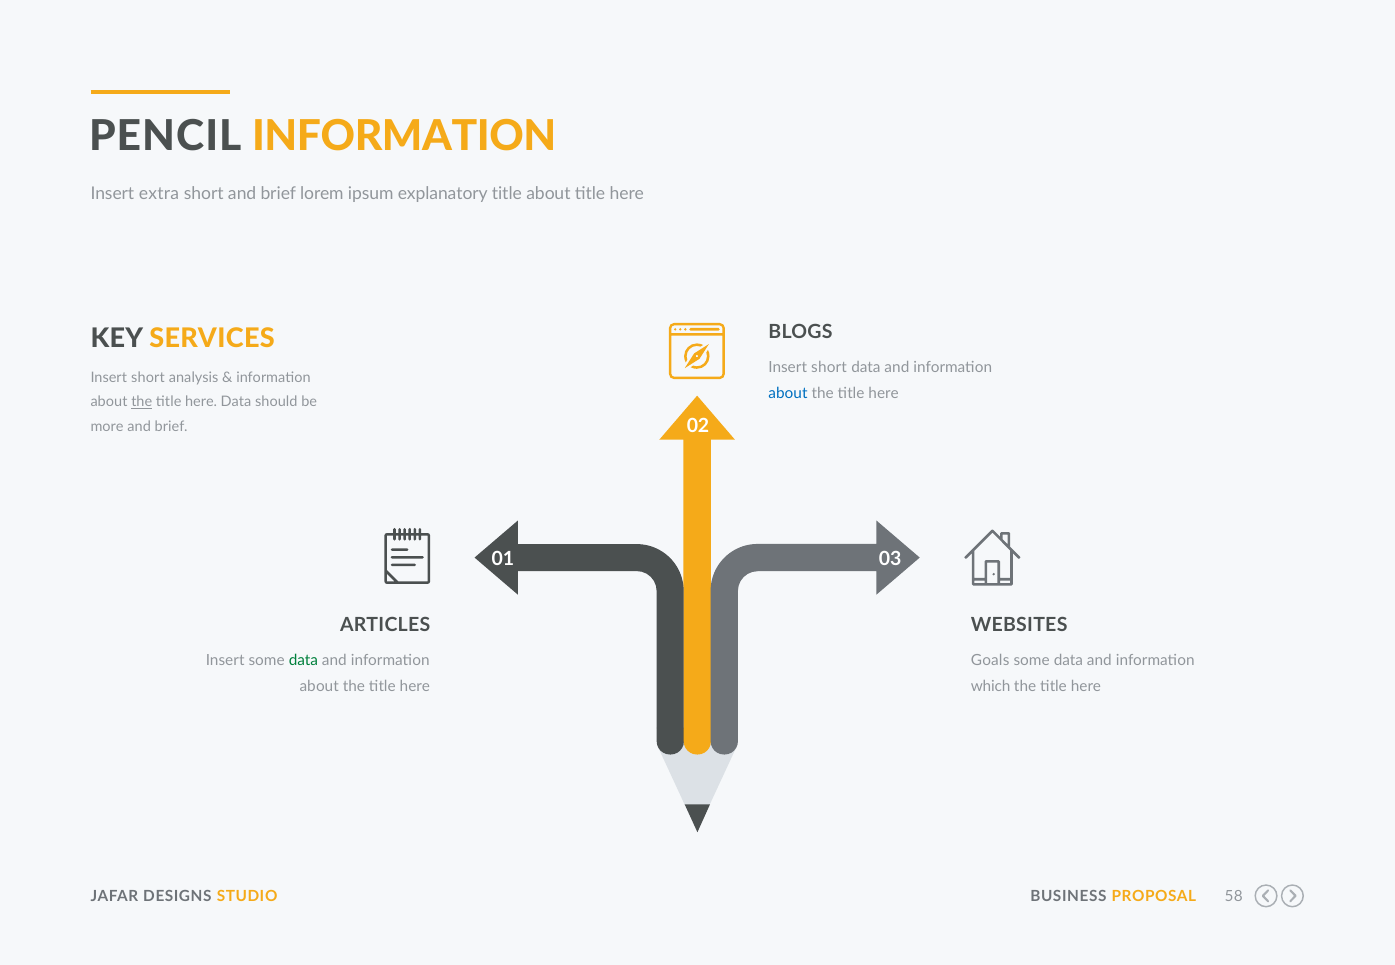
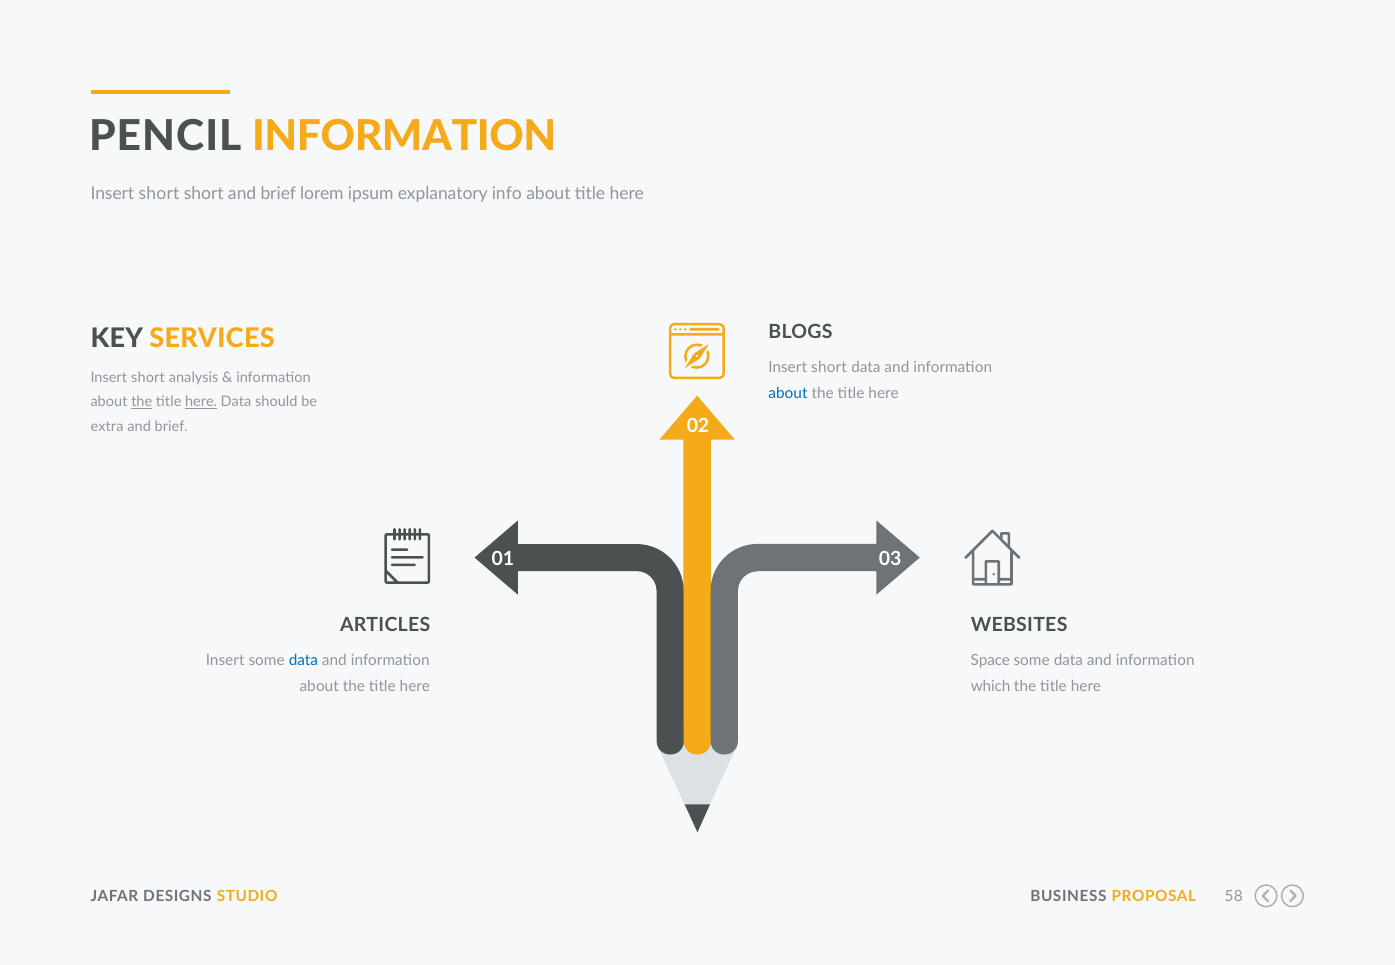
extra at (159, 194): extra -> short
explanatory title: title -> info
here at (201, 402) underline: none -> present
more: more -> extra
data at (303, 661) colour: green -> blue
Goals: Goals -> Space
